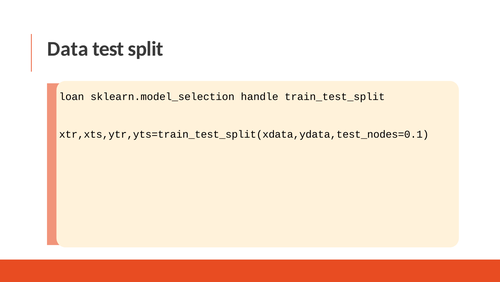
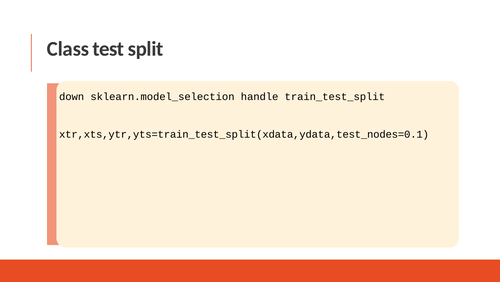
Data: Data -> Class
loan: loan -> down
